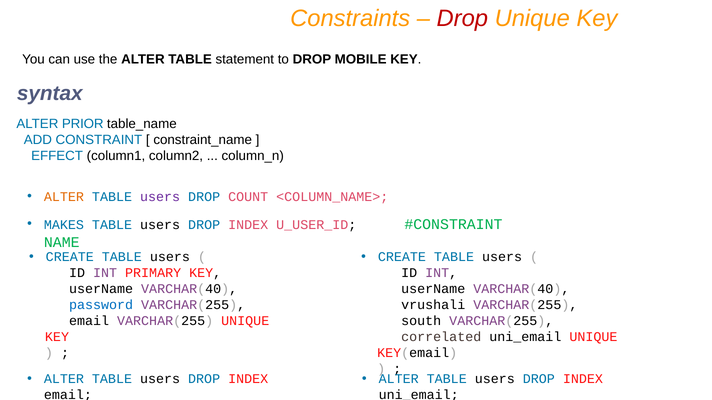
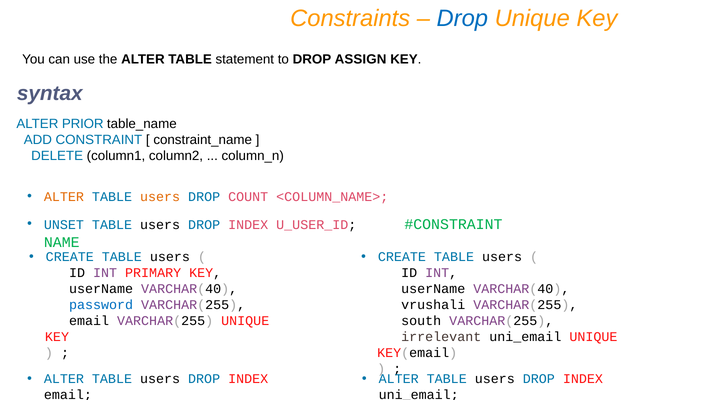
Drop at (462, 19) colour: red -> blue
MOBILE: MOBILE -> ASSIGN
EFFECT: EFFECT -> DELETE
users at (160, 197) colour: purple -> orange
MAKES: MAKES -> UNSET
correlated: correlated -> irrelevant
